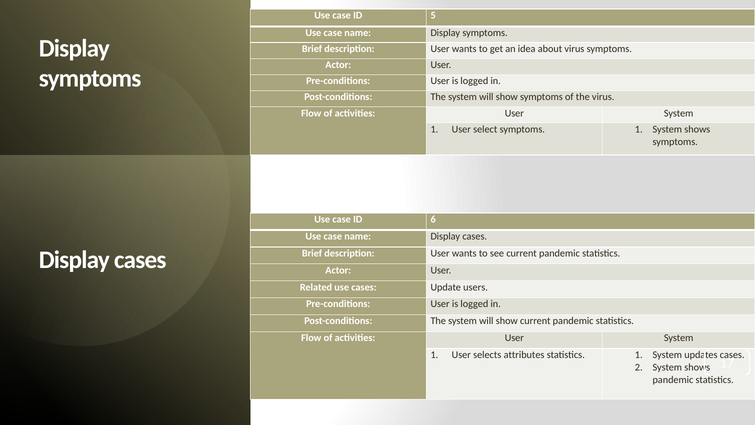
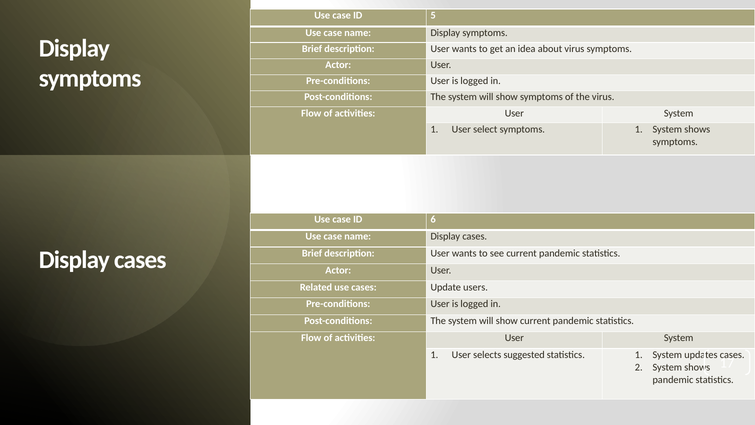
attributes: attributes -> suggested
